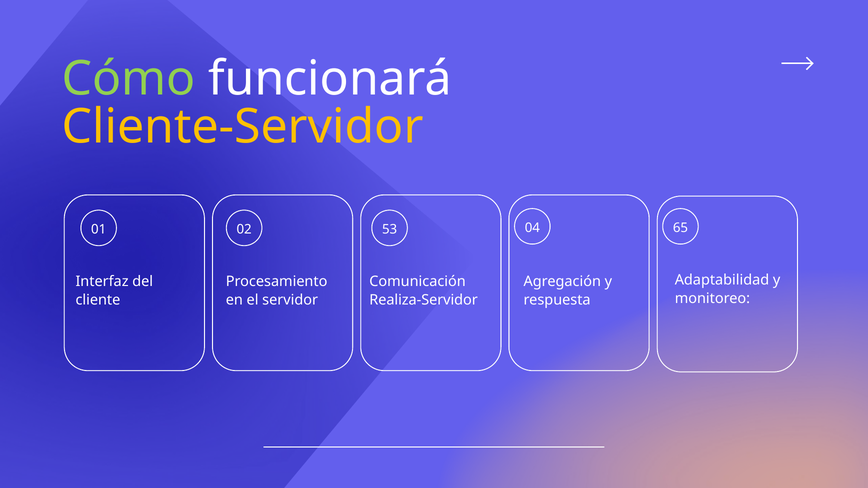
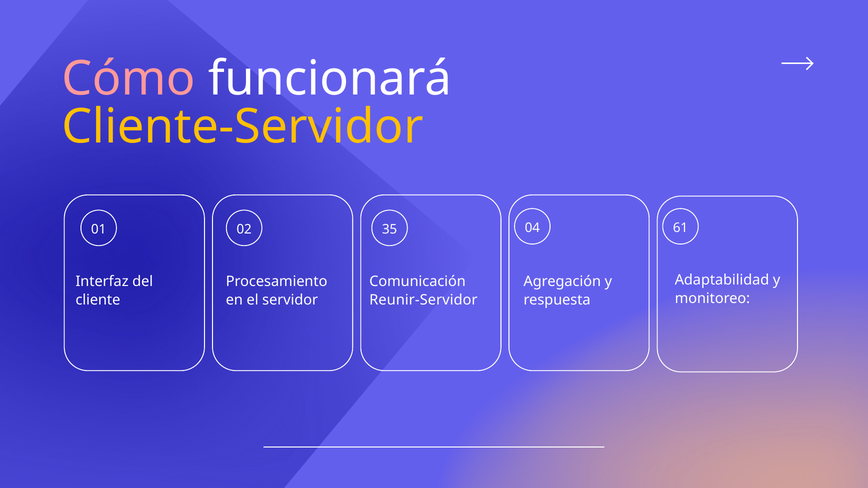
Cómo colour: light green -> pink
53: 53 -> 35
65: 65 -> 61
Realiza-Servidor: Realiza-Servidor -> Reunir-Servidor
